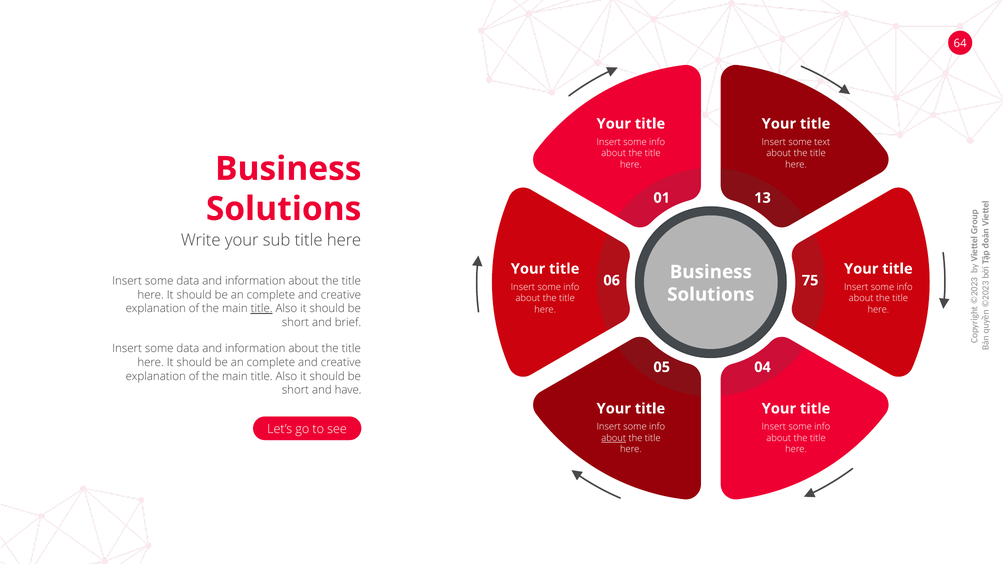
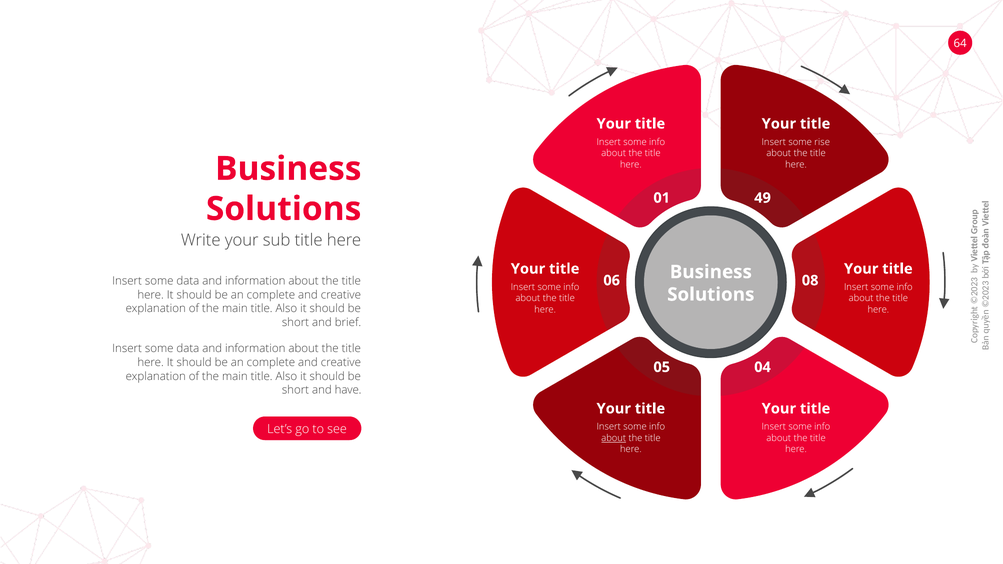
text: text -> rise
13: 13 -> 49
75: 75 -> 08
title at (262, 309) underline: present -> none
